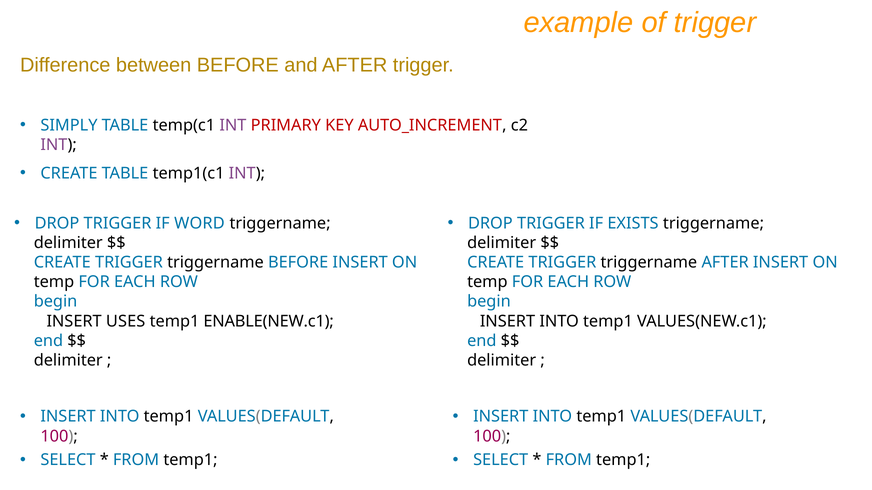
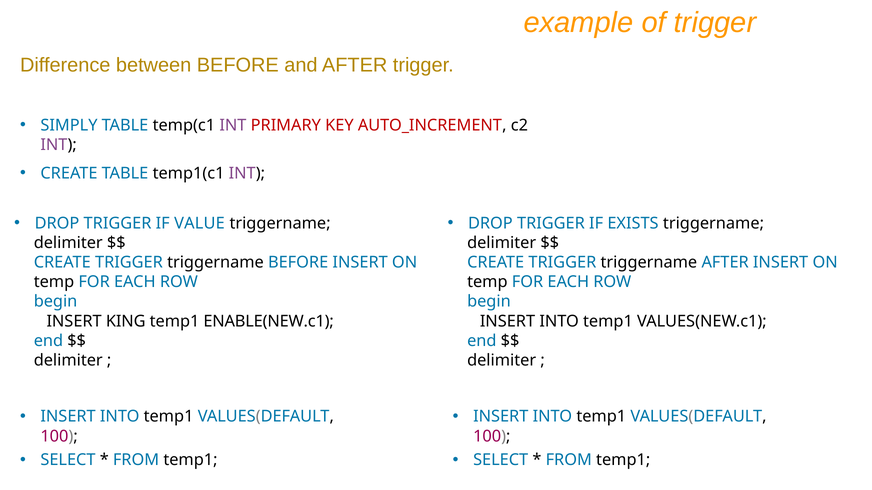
WORD: WORD -> VALUE
USES: USES -> KING
